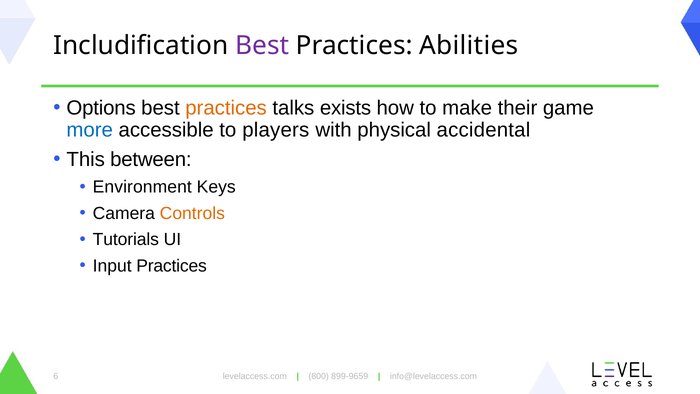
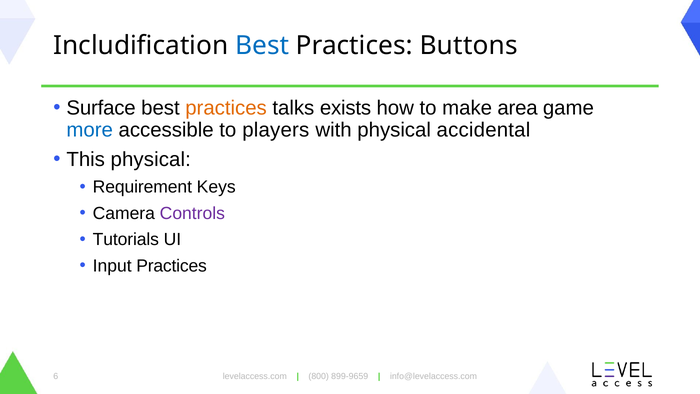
Best at (262, 46) colour: purple -> blue
Abilities: Abilities -> Buttons
Options: Options -> Surface
their: their -> area
This between: between -> physical
Environment: Environment -> Requirement
Controls colour: orange -> purple
